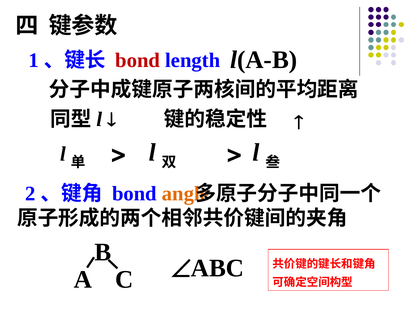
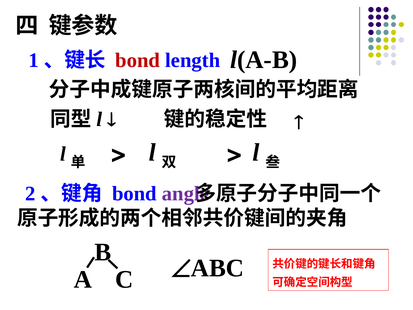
angle colour: orange -> purple
